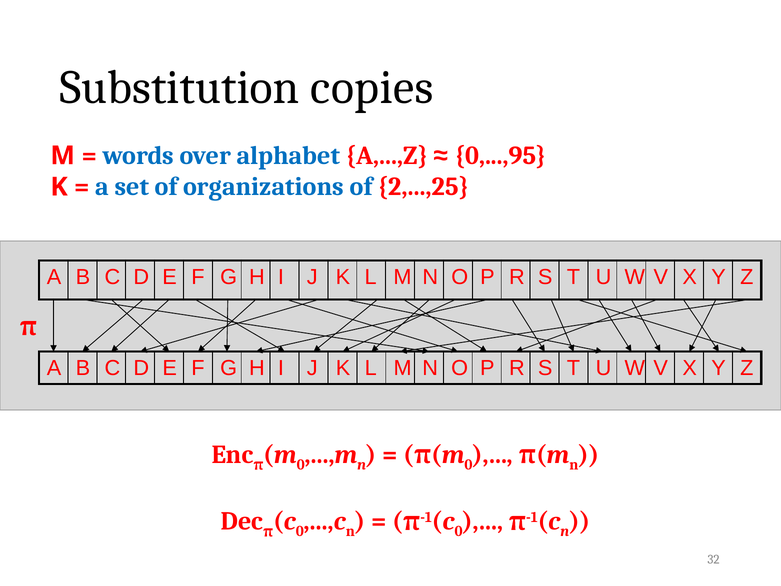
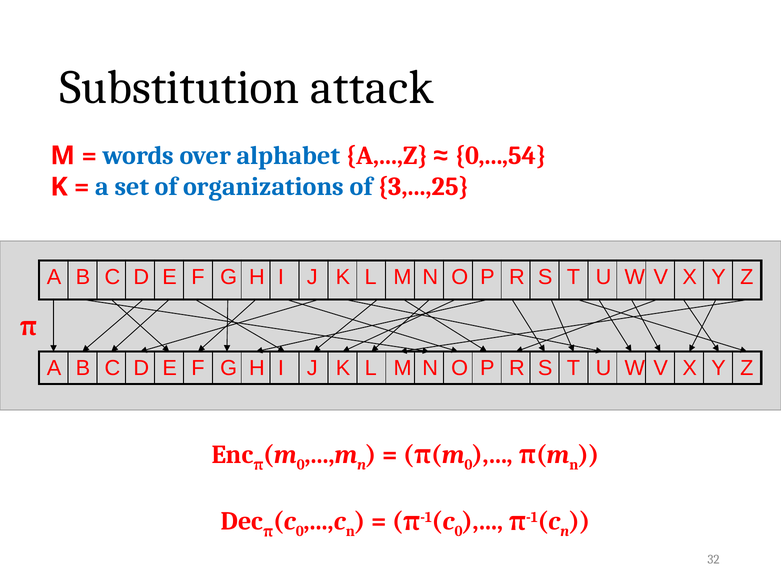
copies: copies -> attack
0,...,95: 0,...,95 -> 0,...,54
2,...,25: 2,...,25 -> 3,...,25
